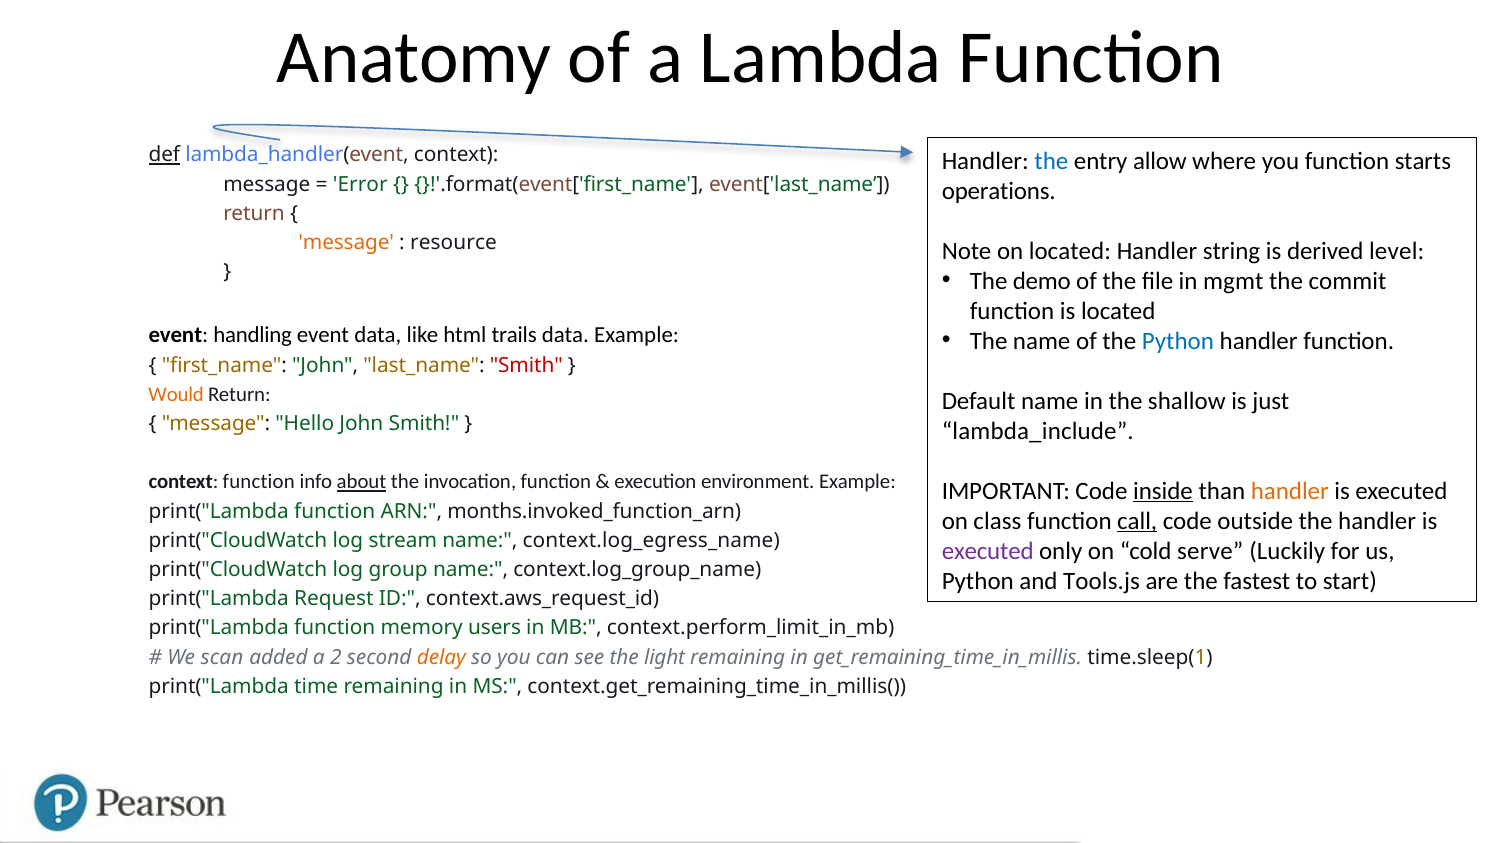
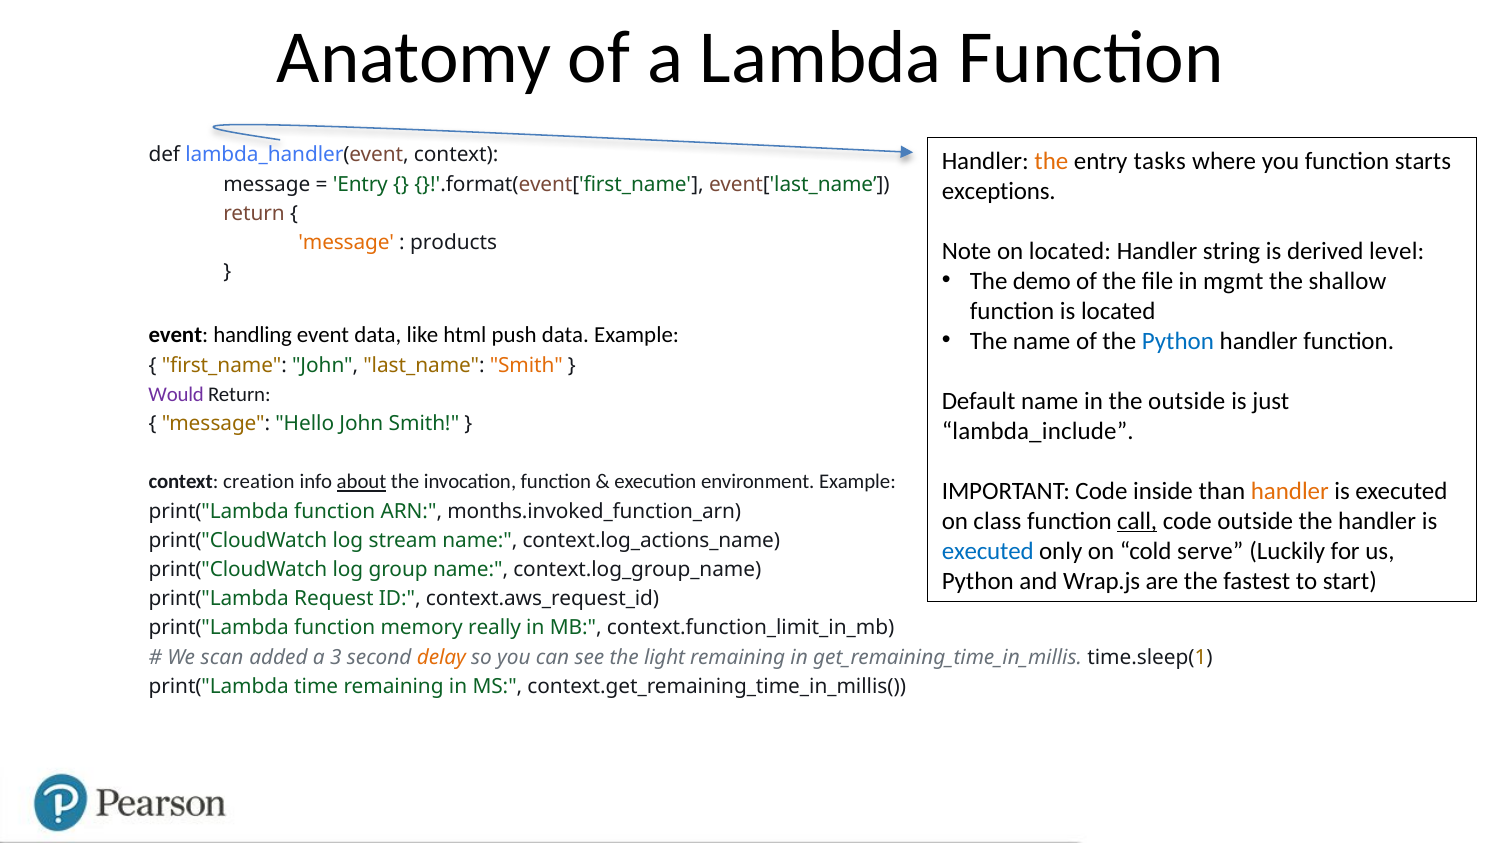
def underline: present -> none
the at (1051, 161) colour: blue -> orange
allow: allow -> tasks
Error at (360, 184): Error -> Entry
operations: operations -> exceptions
resource: resource -> products
commit: commit -> shallow
trails: trails -> push
Smith at (526, 365) colour: red -> orange
Would colour: orange -> purple
the shallow: shallow -> outside
context function: function -> creation
inside underline: present -> none
context.log_egress_name: context.log_egress_name -> context.log_actions_name
executed at (988, 551) colour: purple -> blue
Tools.js: Tools.js -> Wrap.js
users: users -> really
context.perform_limit_in_mb: context.perform_limit_in_mb -> context.function_limit_in_mb
2: 2 -> 3
